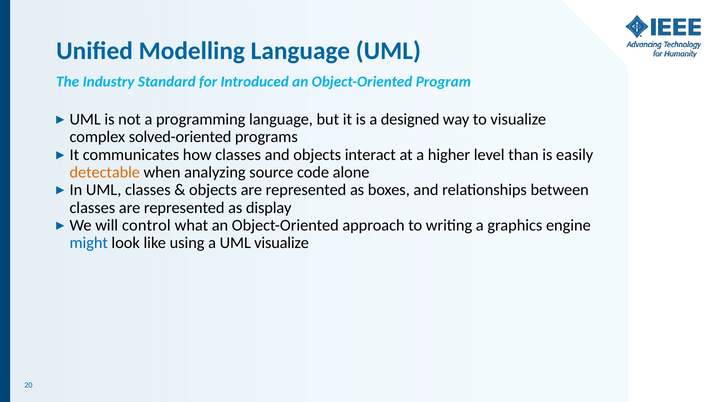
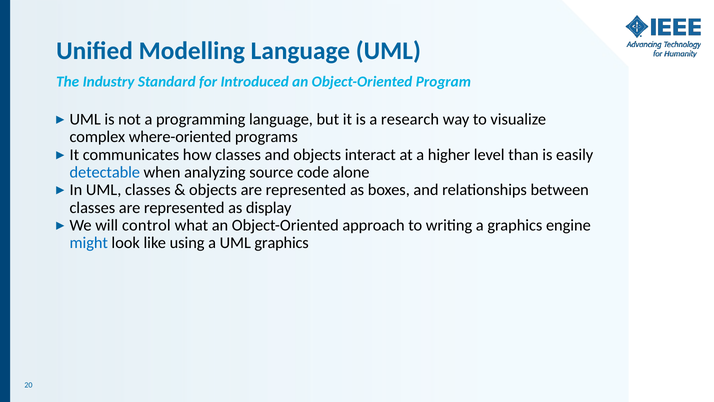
designed: designed -> research
solved-oriented: solved-oriented -> where-oriented
detectable colour: orange -> blue
UML visualize: visualize -> graphics
